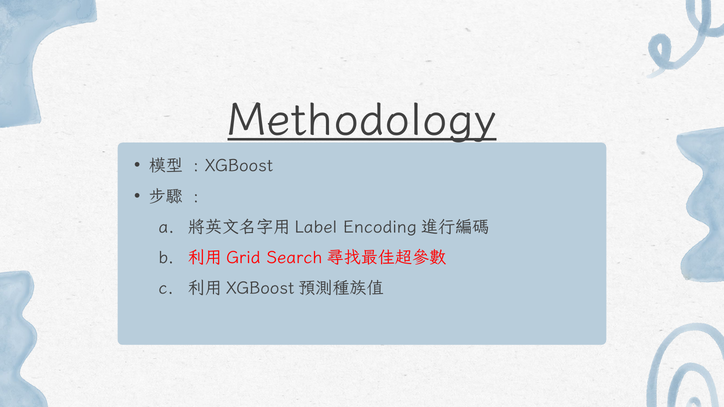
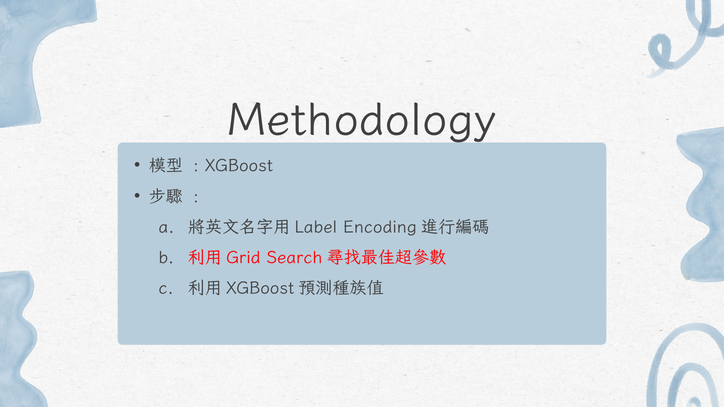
Methodology underline: present -> none
